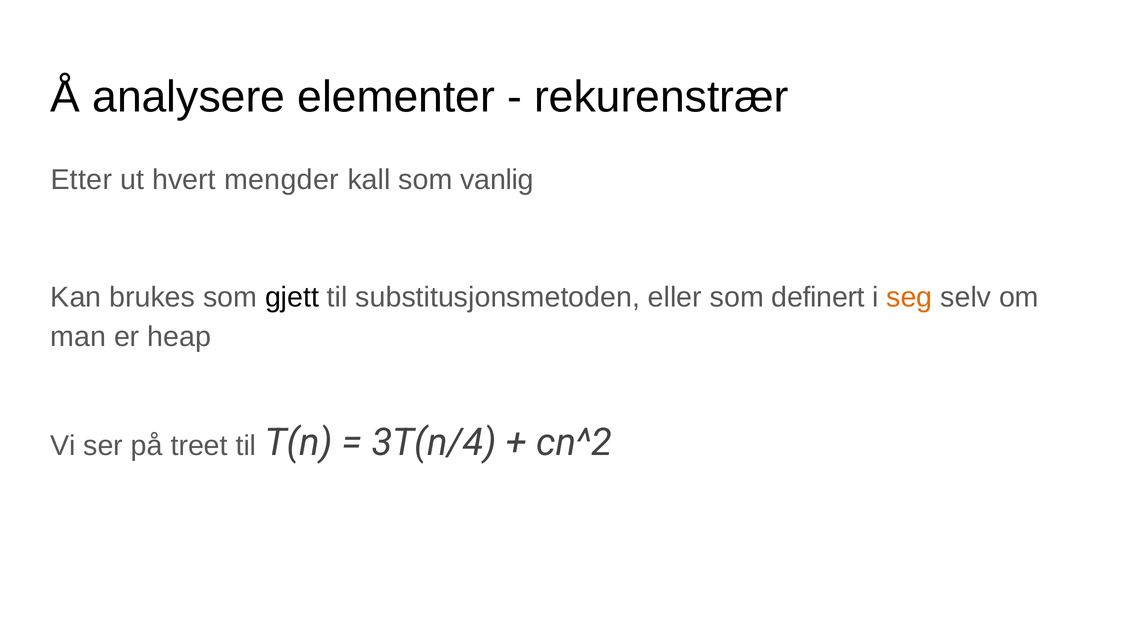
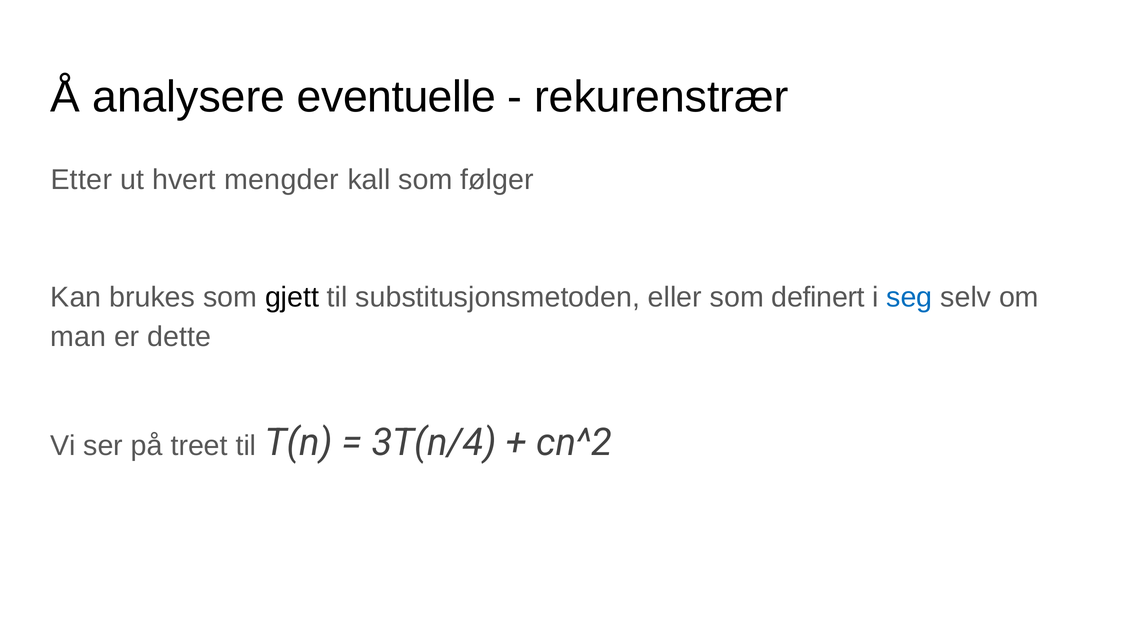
elementer: elementer -> eventuelle
vanlig: vanlig -> følger
seg colour: orange -> blue
heap: heap -> dette
